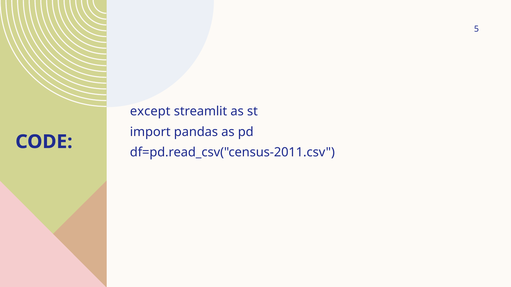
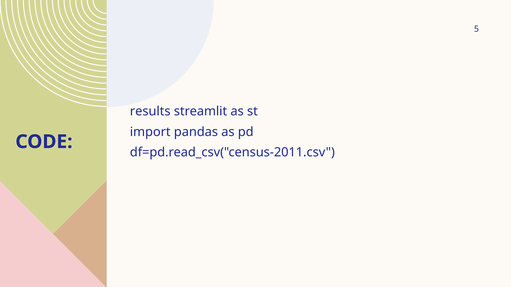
except: except -> results
